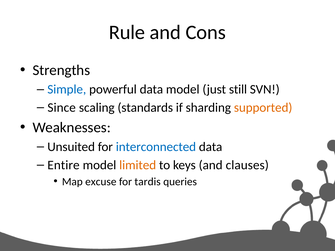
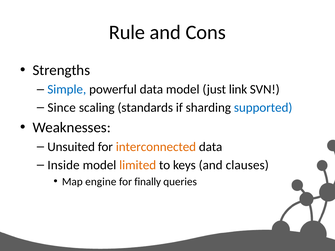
still: still -> link
supported colour: orange -> blue
interconnected colour: blue -> orange
Entire: Entire -> Inside
excuse: excuse -> engine
tardis: tardis -> finally
